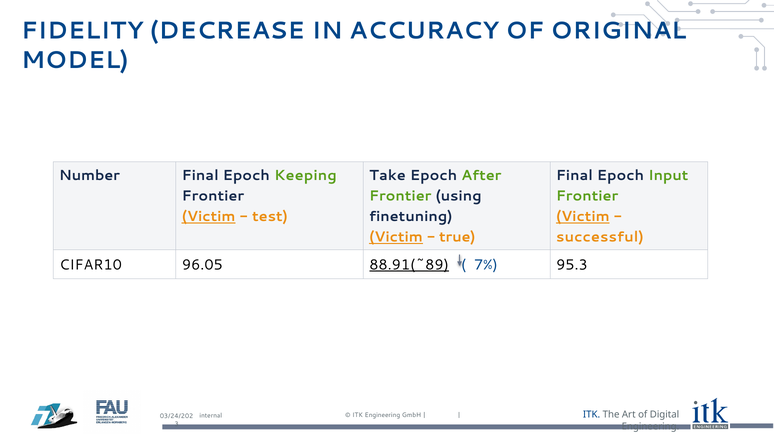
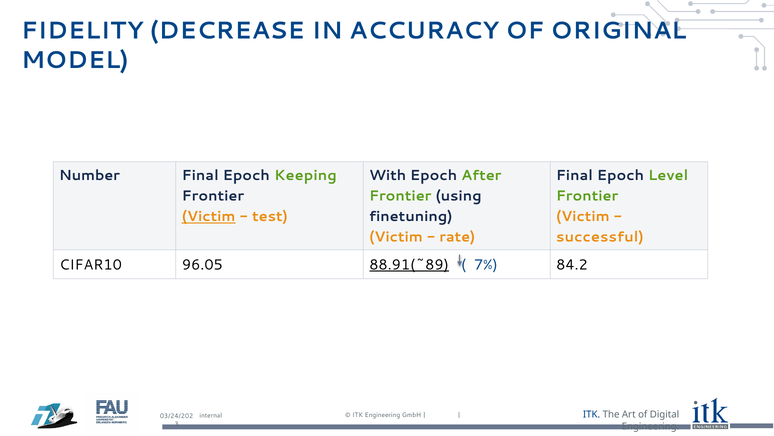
Take: Take -> With
Input: Input -> Level
Victim at (583, 216) underline: present -> none
Victim at (396, 237) underline: present -> none
true: true -> rate
95.3: 95.3 -> 84.2
